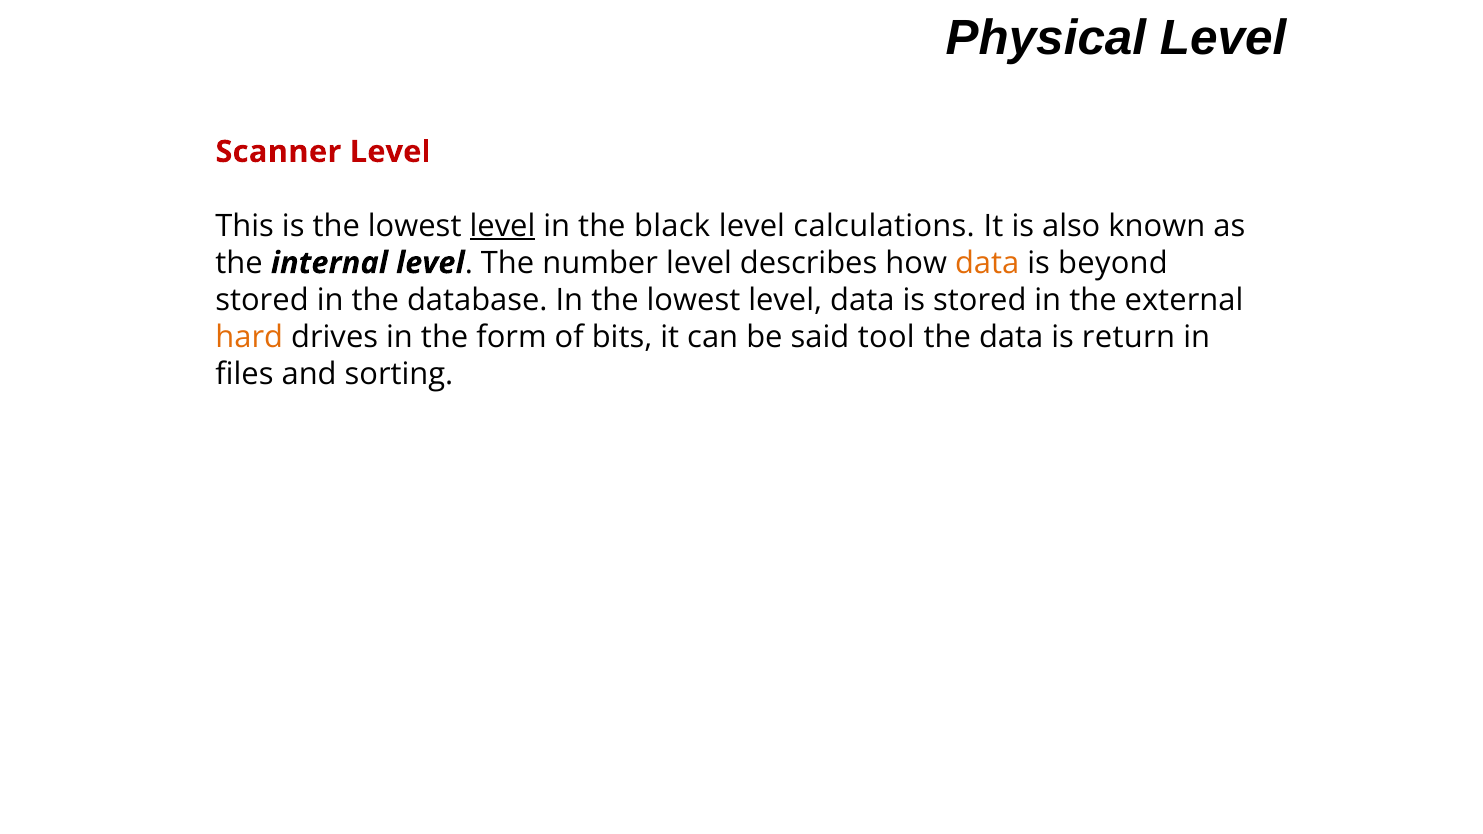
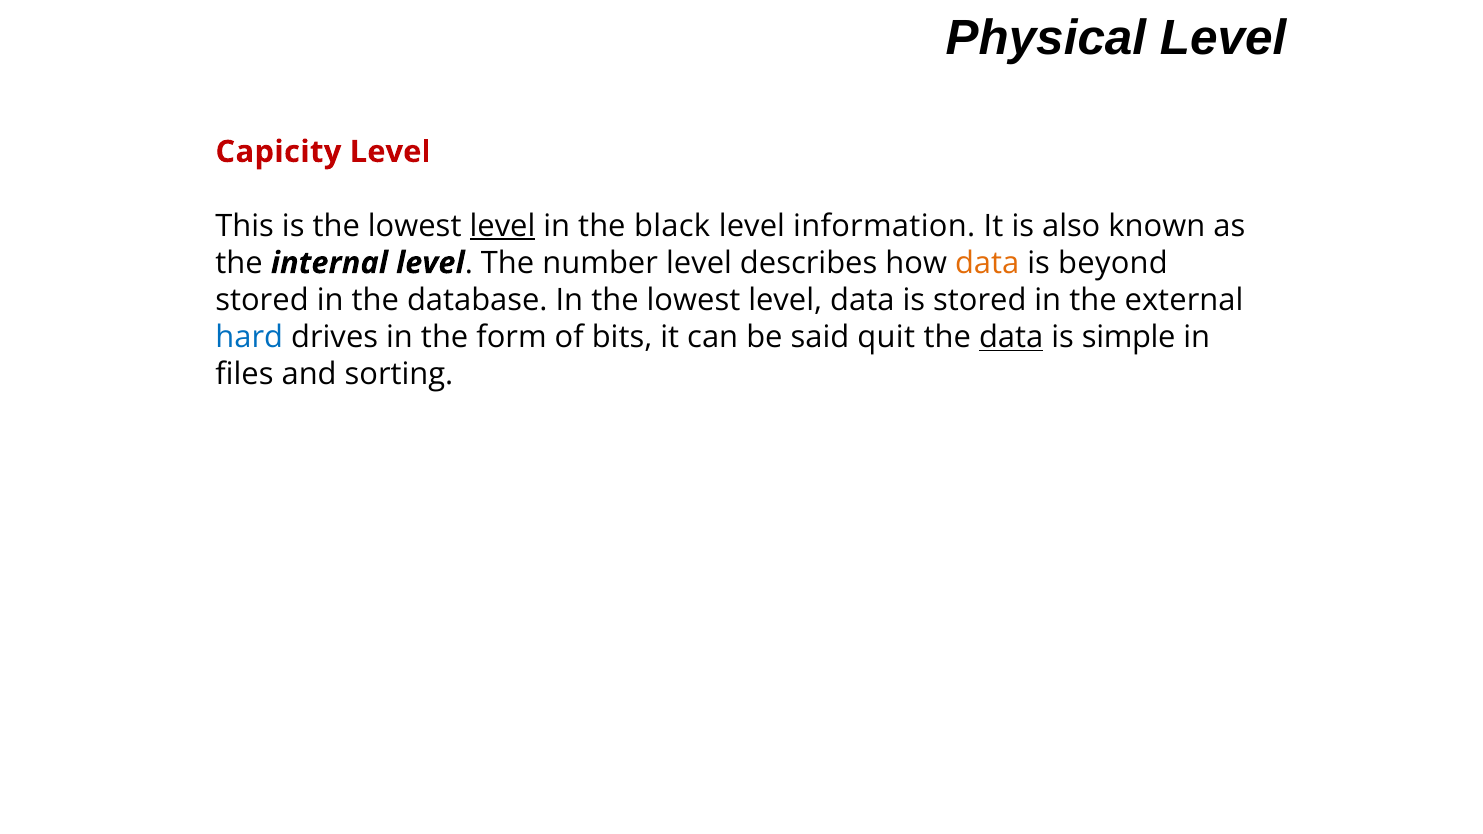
Scanner: Scanner -> Capicity
calculations: calculations -> information
hard colour: orange -> blue
tool: tool -> quit
data at (1011, 337) underline: none -> present
return: return -> simple
